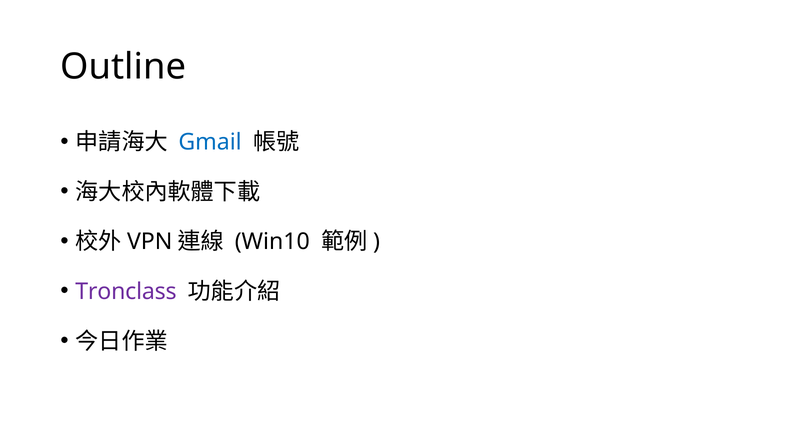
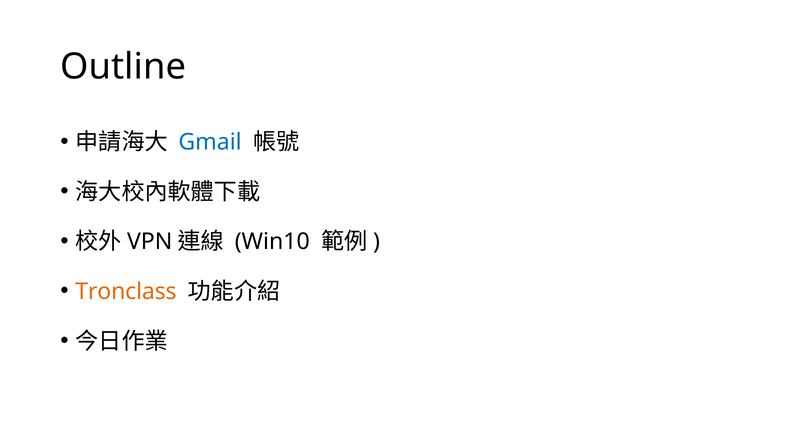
Tronclass colour: purple -> orange
